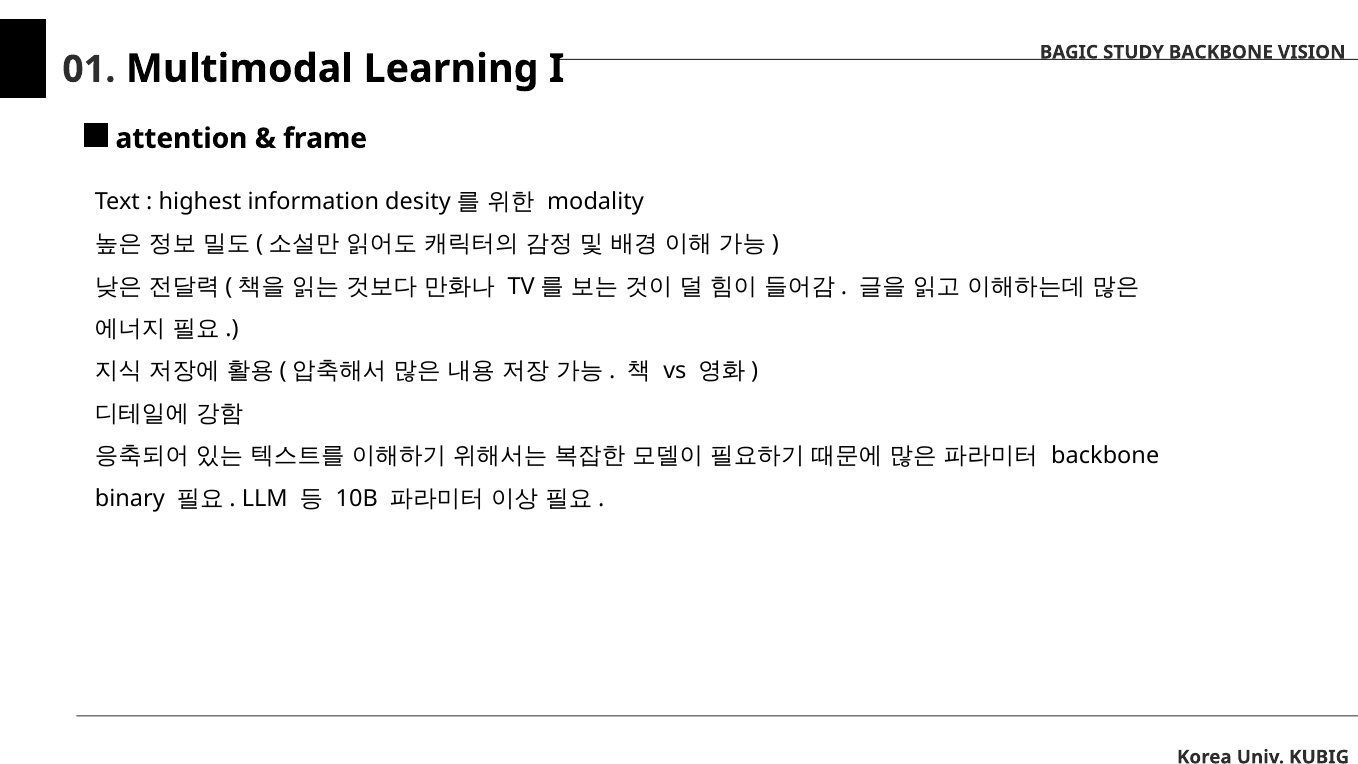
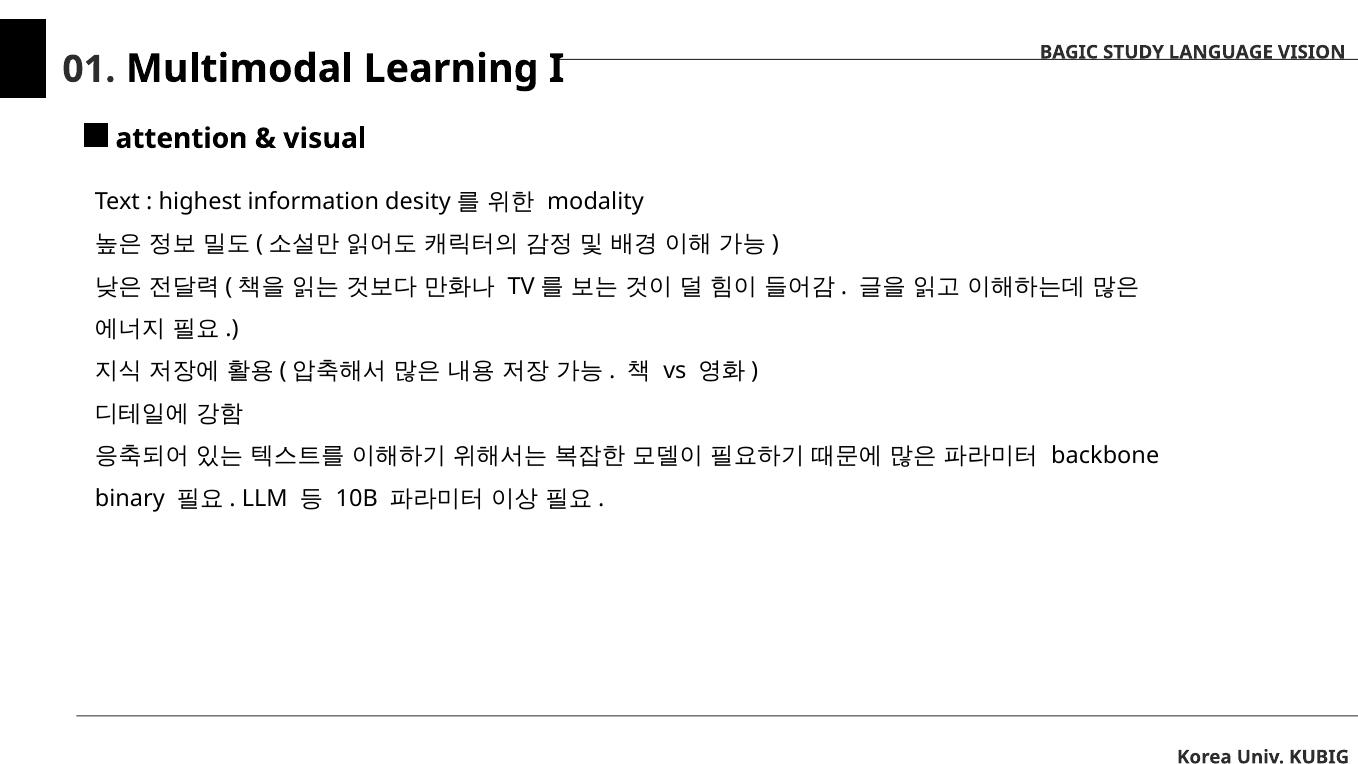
STUDY BACKBONE: BACKBONE -> LANGUAGE
frame: frame -> visual
